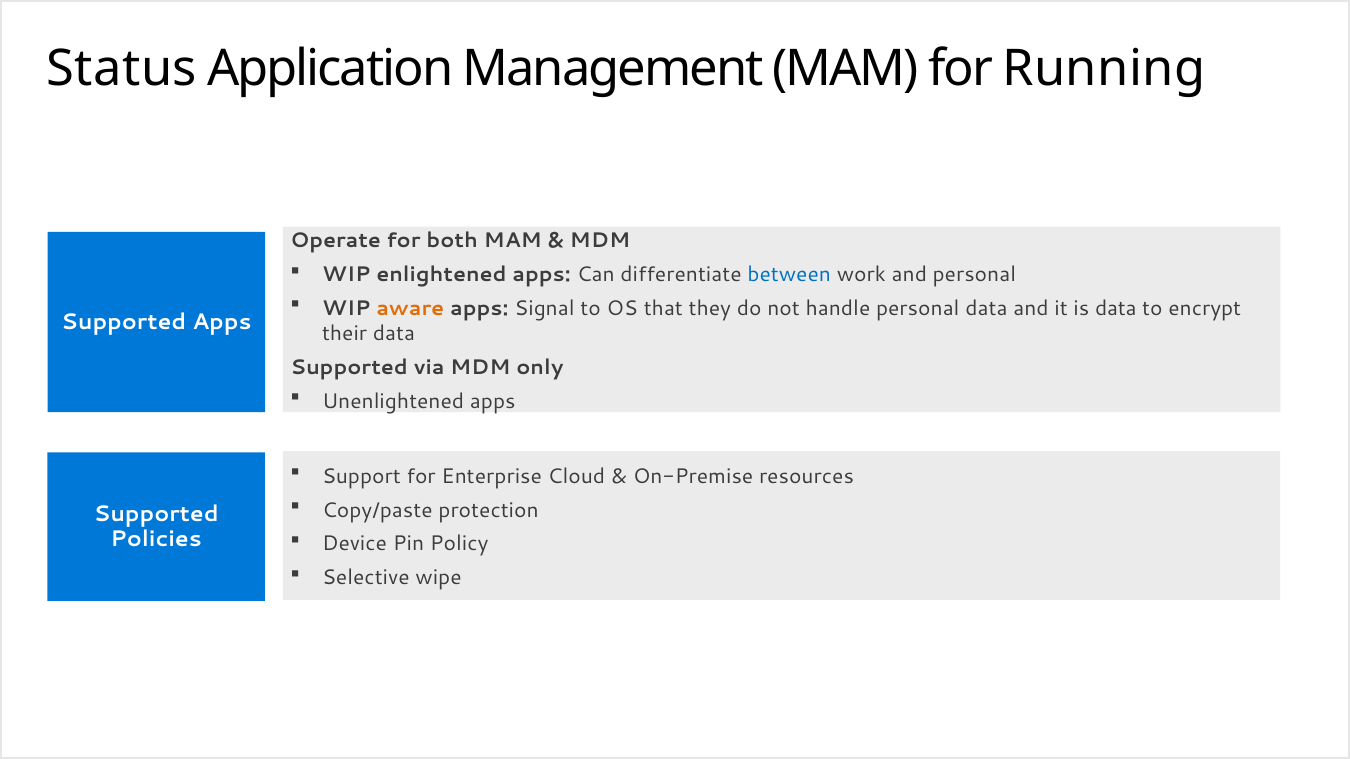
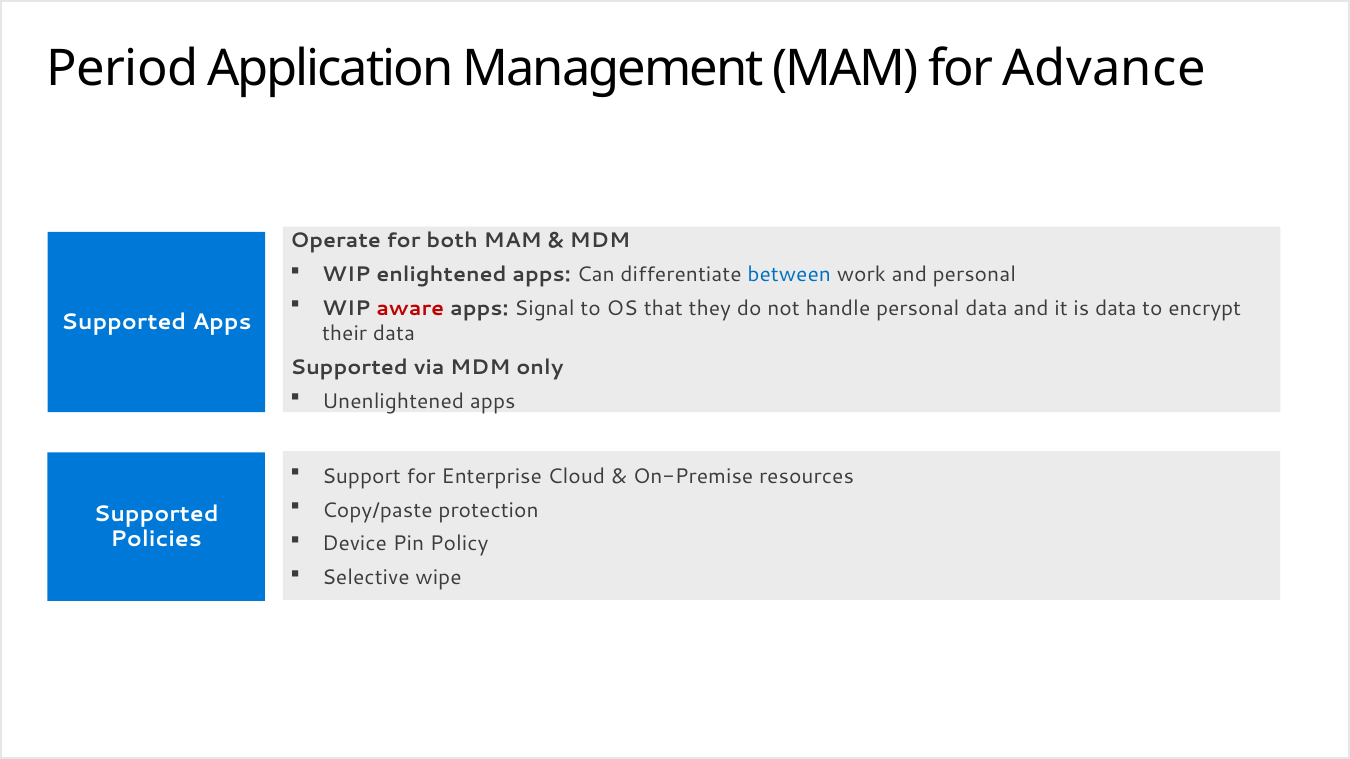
Status: Status -> Period
Running: Running -> Advance
aware colour: orange -> red
